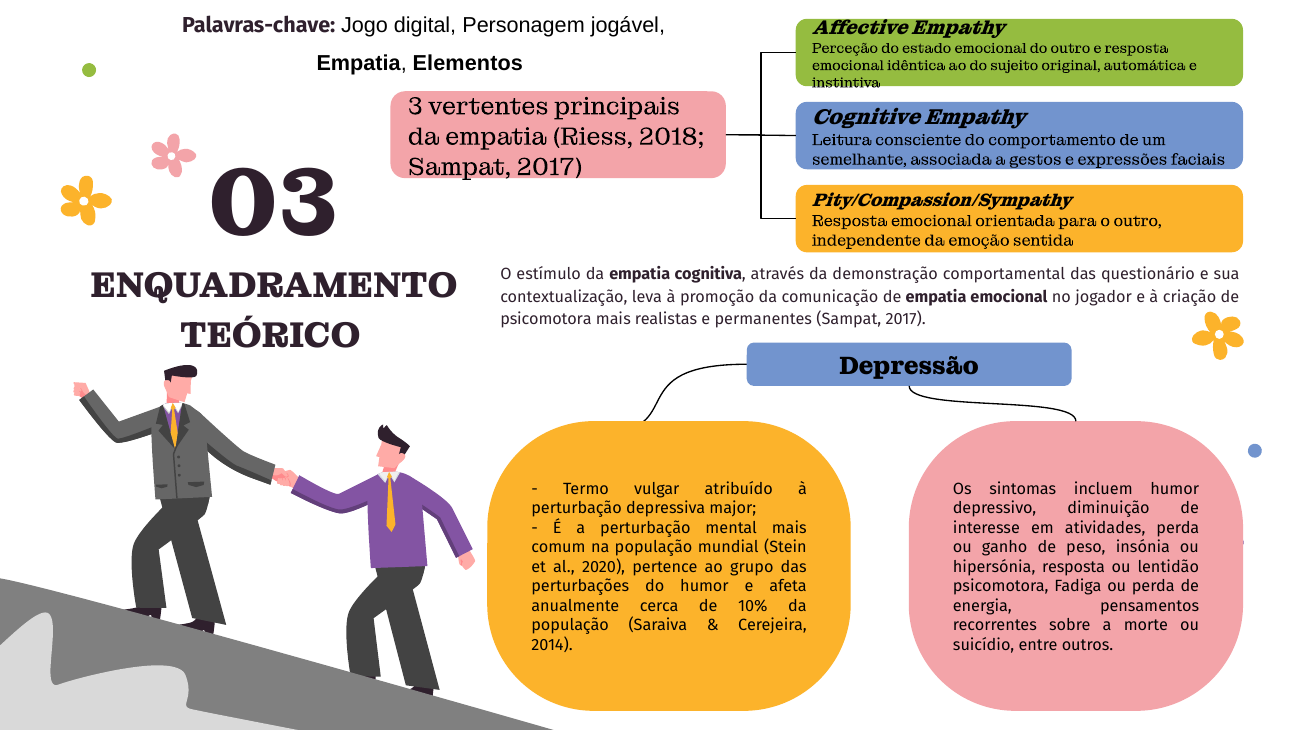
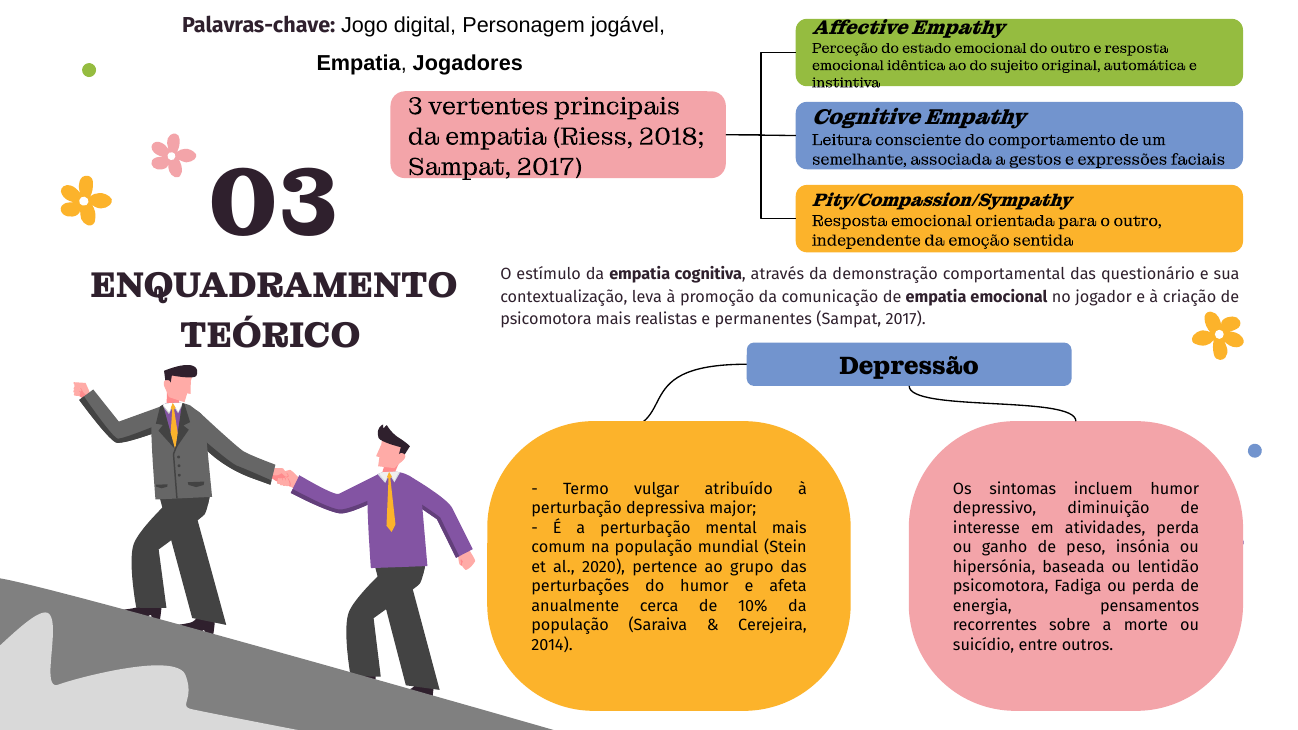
Elementos: Elementos -> Jogadores
hipersónia resposta: resposta -> baseada
